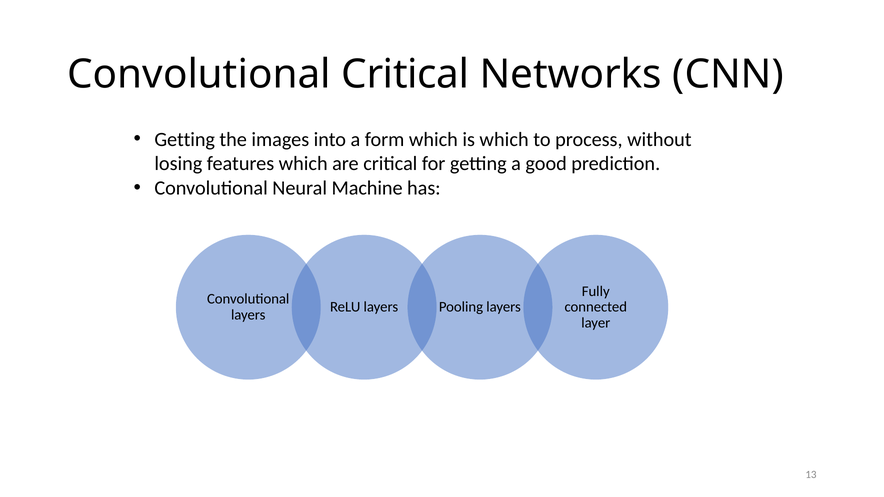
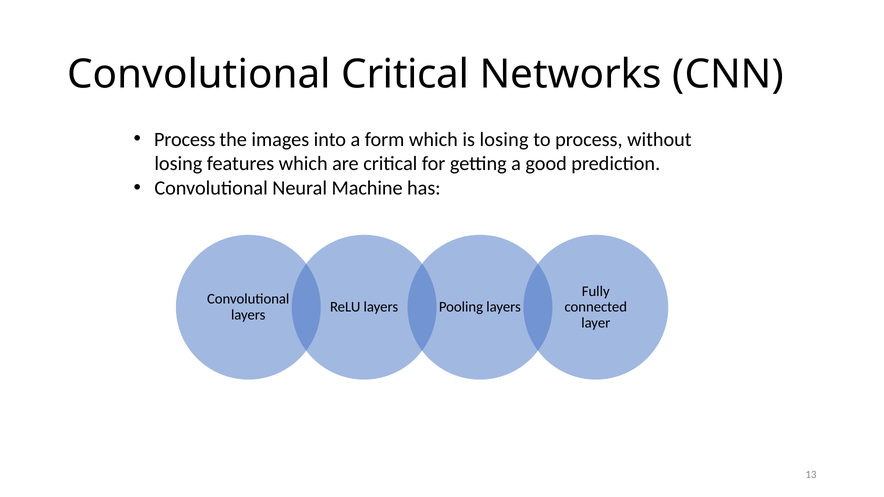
Getting at (185, 139): Getting -> Process
is which: which -> losing
